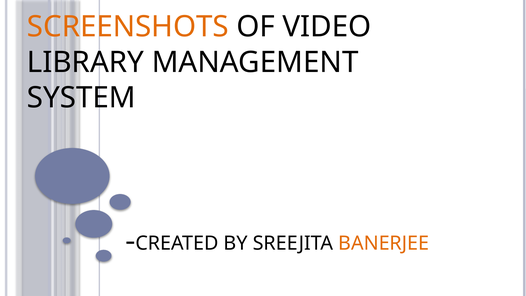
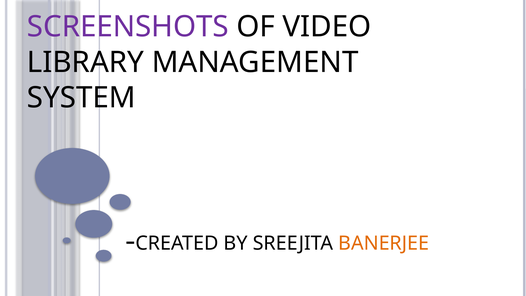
SCREENSHOTS colour: orange -> purple
